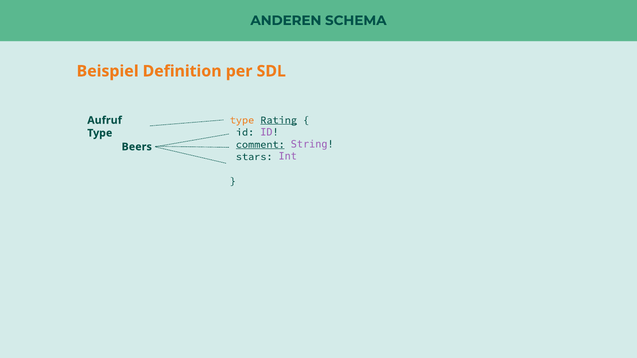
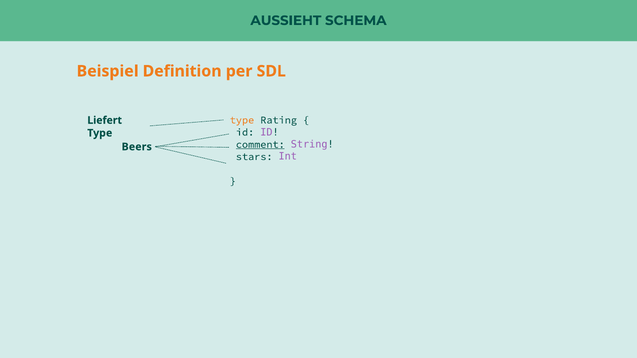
ANDEREN: ANDEREN -> AUSSIEHT
Rating underline: present -> none
Aufruf: Aufruf -> Liefert
